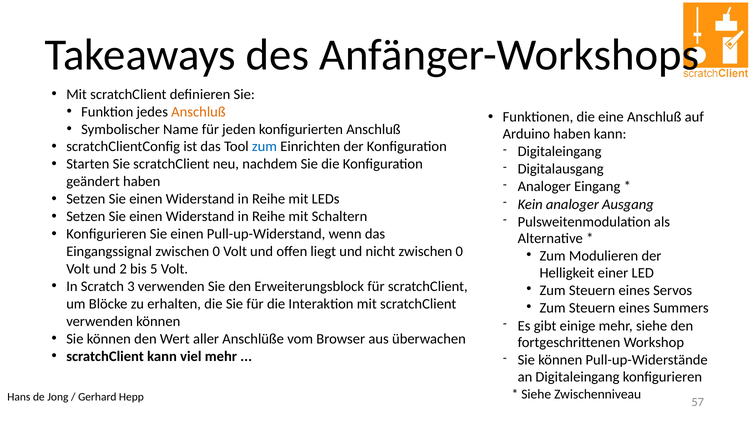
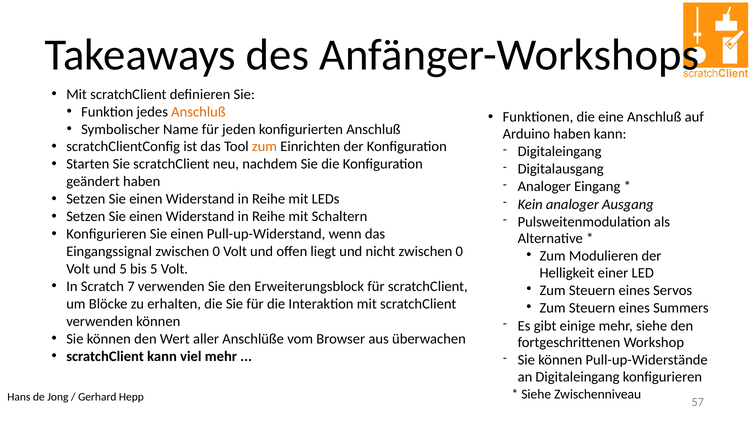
zum at (264, 147) colour: blue -> orange
und 2: 2 -> 5
3: 3 -> 7
